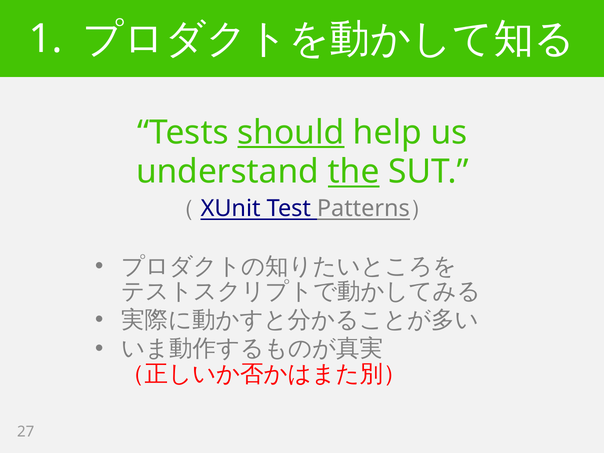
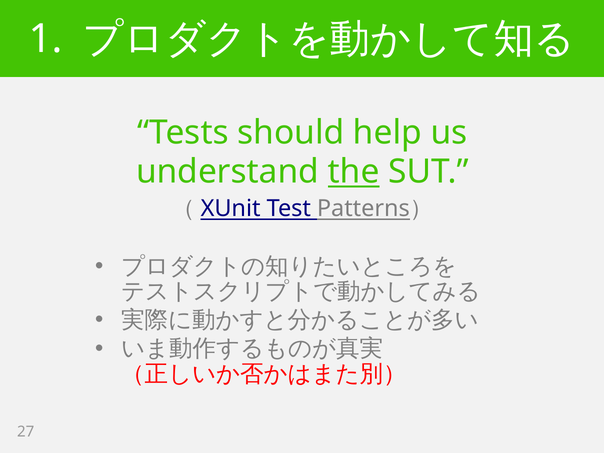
should underline: present -> none
